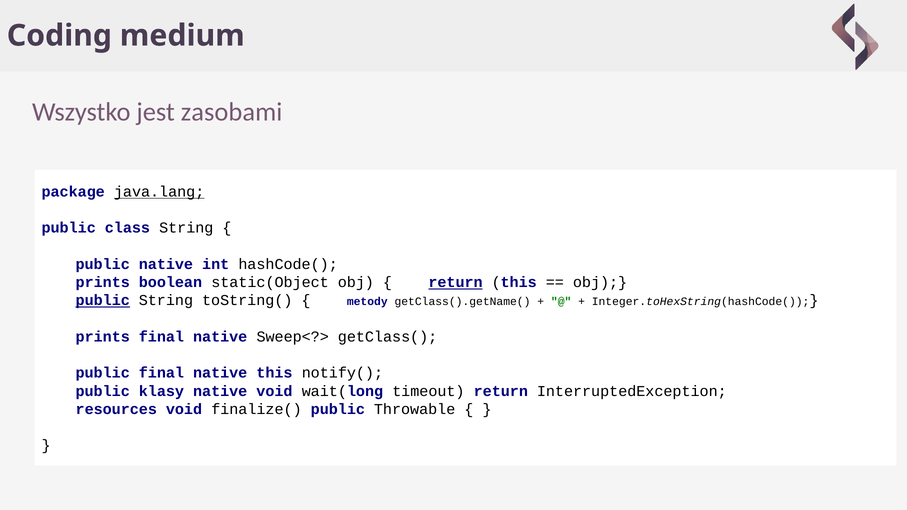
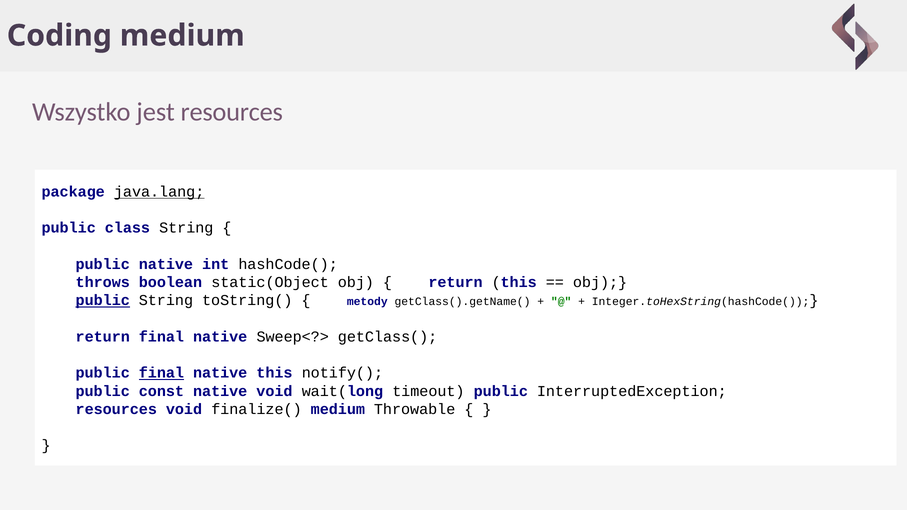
jest zasobami: zasobami -> resources
prints at (103, 282): prints -> throws
return at (456, 282) underline: present -> none
prints at (103, 337): prints -> return
final at (161, 373) underline: none -> present
klasy: klasy -> const
timeout return: return -> public
finalize( public: public -> medium
